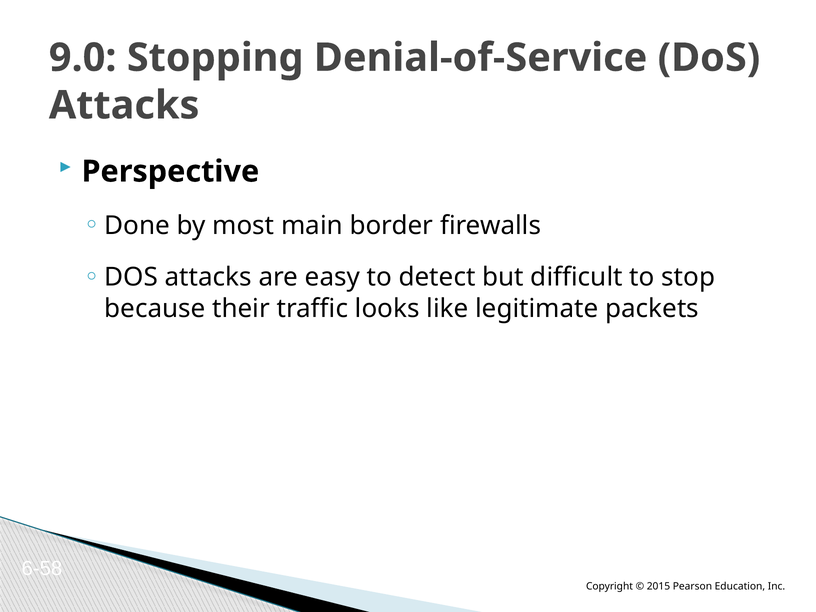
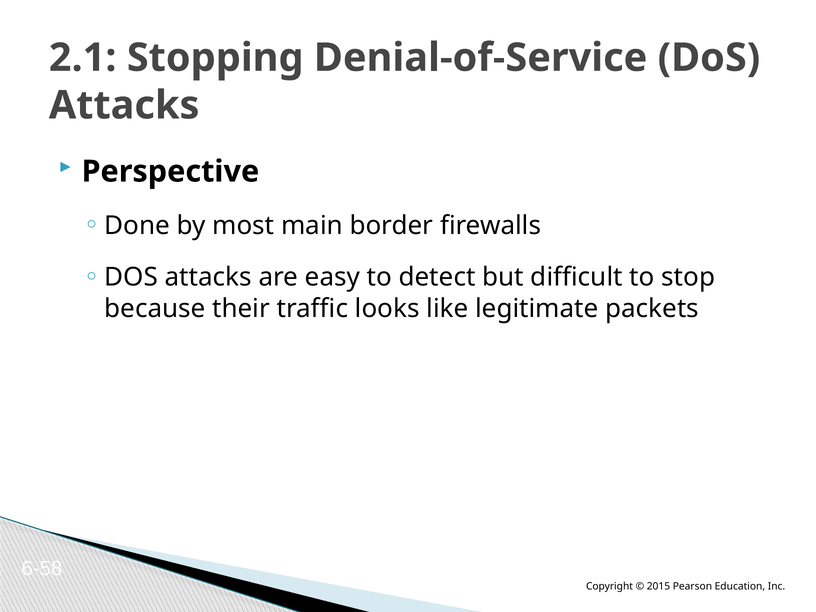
9.0: 9.0 -> 2.1
